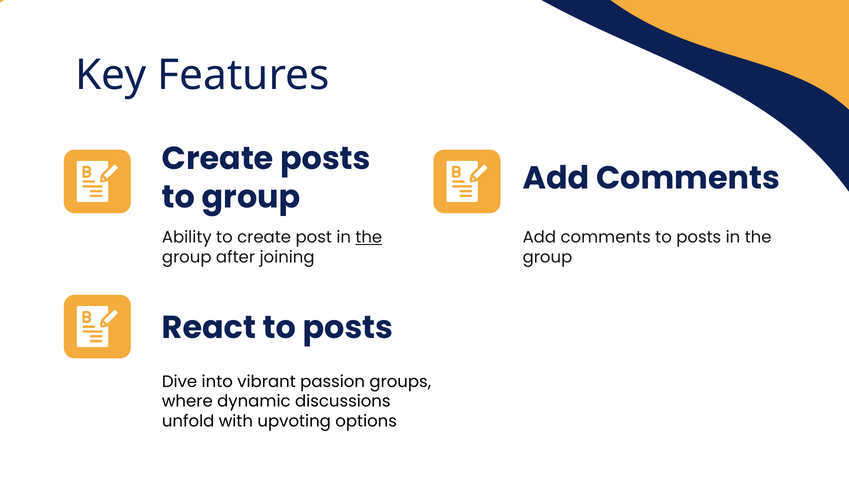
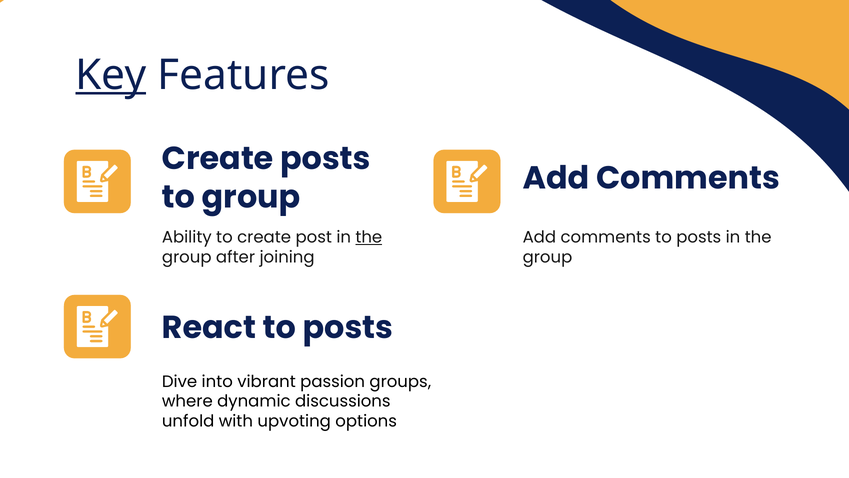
Key underline: none -> present
